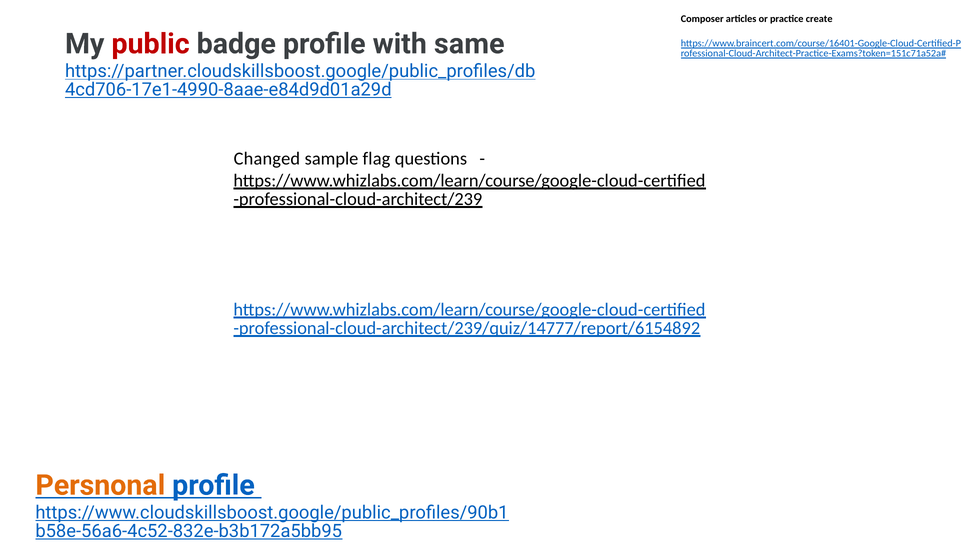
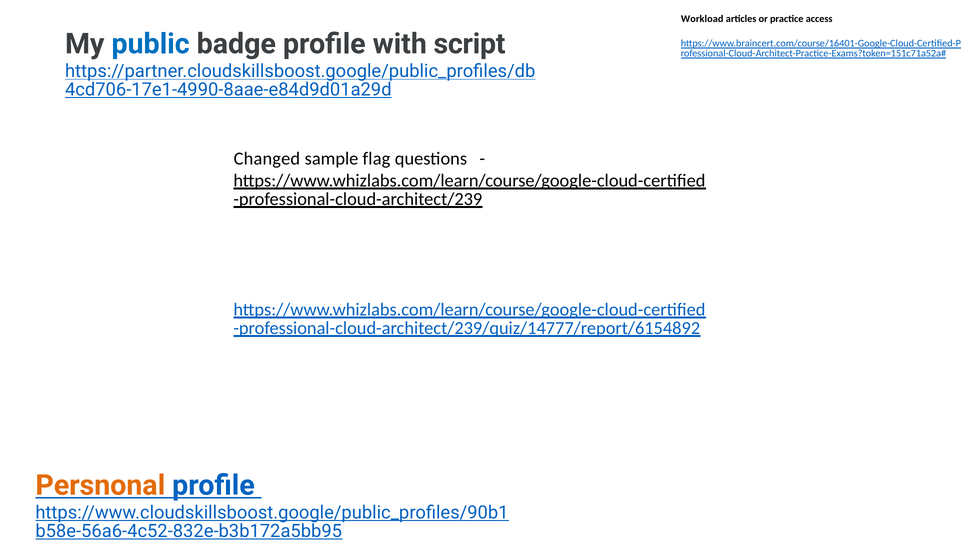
Composer: Composer -> Workload
create: create -> access
public colour: red -> blue
same: same -> script
